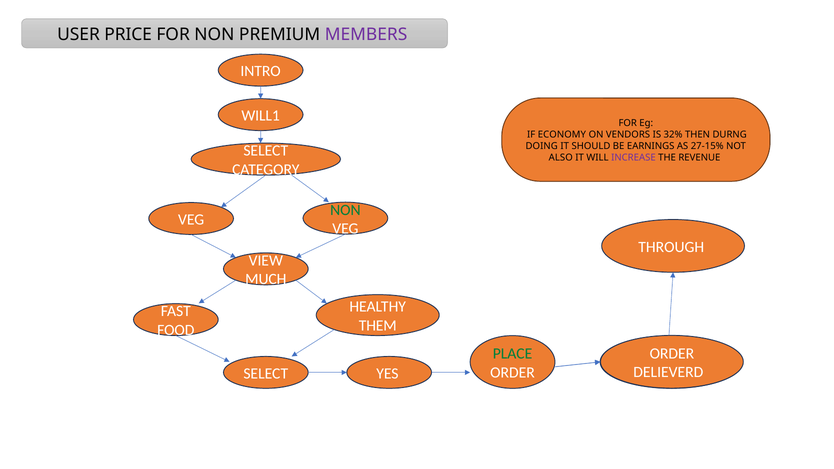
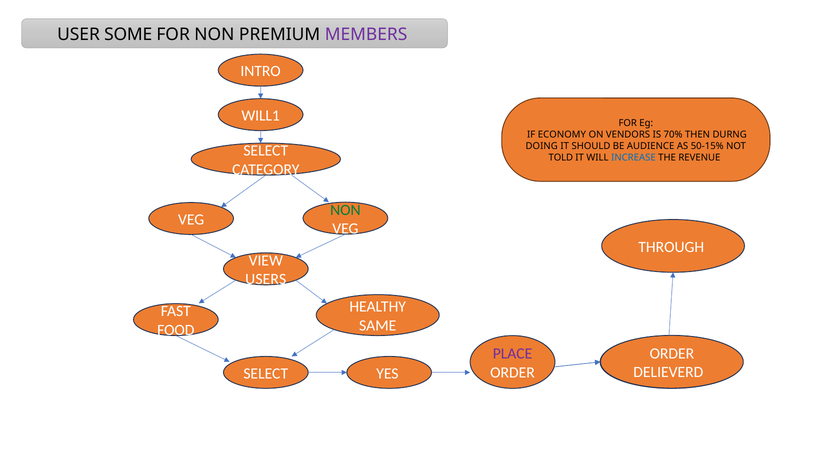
PRICE: PRICE -> SOME
32%: 32% -> 70%
EARNINGS: EARNINGS -> AUDIENCE
27-15%: 27-15% -> 50-15%
ALSO: ALSO -> TOLD
INCREASE colour: purple -> blue
MUCH: MUCH -> USERS
THEM: THEM -> SAME
PLACE colour: green -> purple
